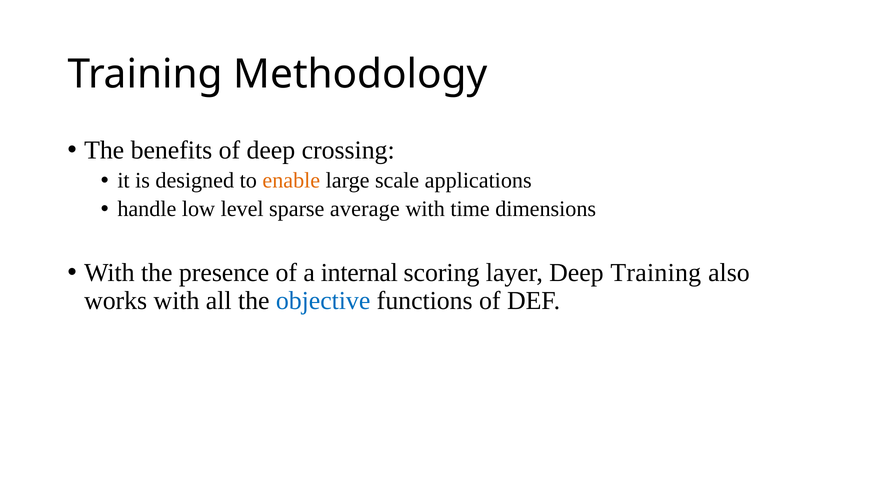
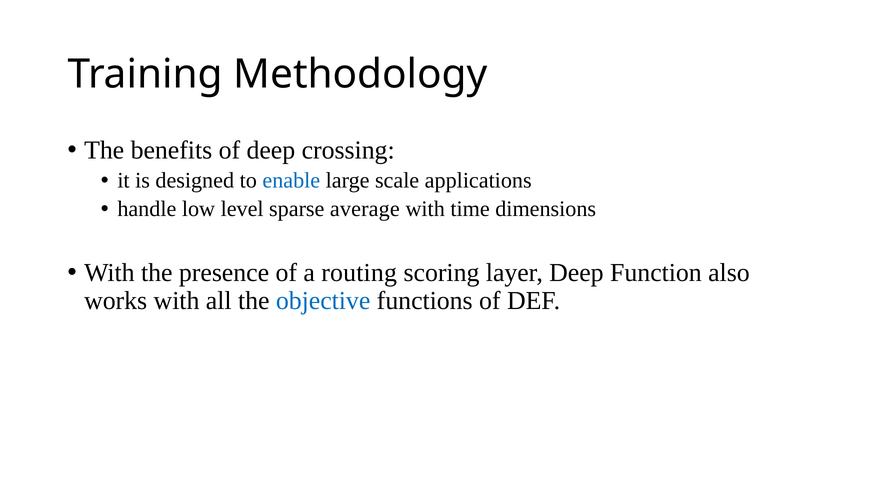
enable colour: orange -> blue
internal: internal -> routing
Deep Training: Training -> Function
